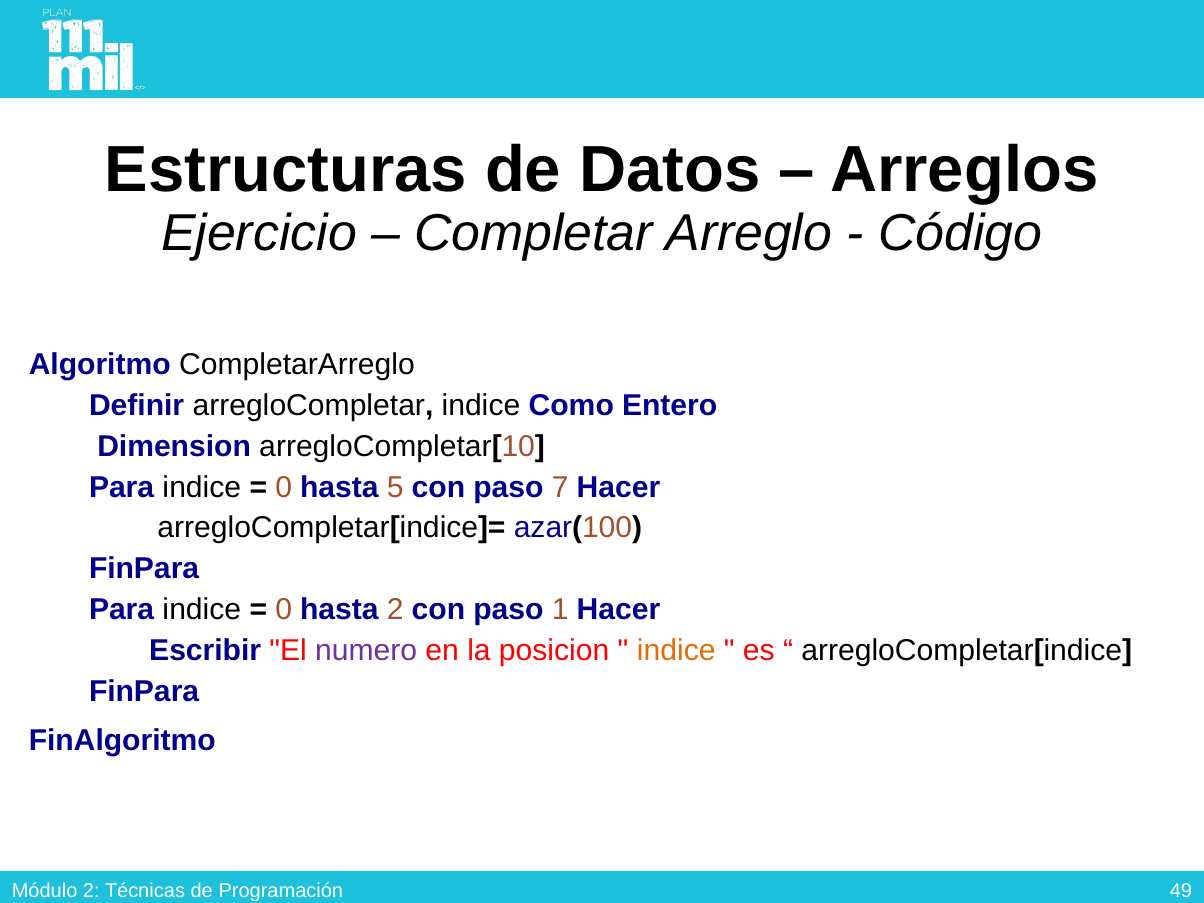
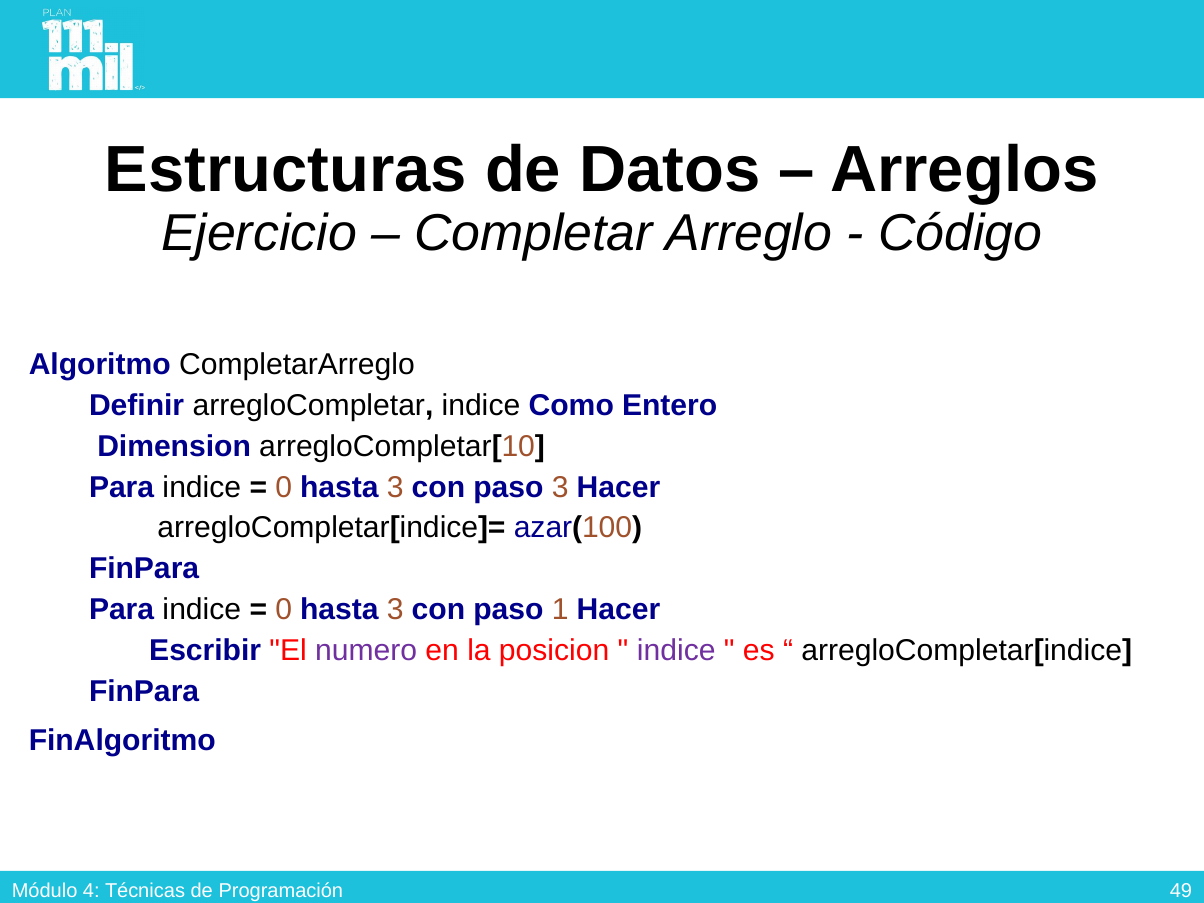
5 at (395, 487): 5 -> 3
paso 7: 7 -> 3
2 at (395, 610): 2 -> 3
indice at (676, 651) colour: orange -> purple
Módulo 2: 2 -> 4
